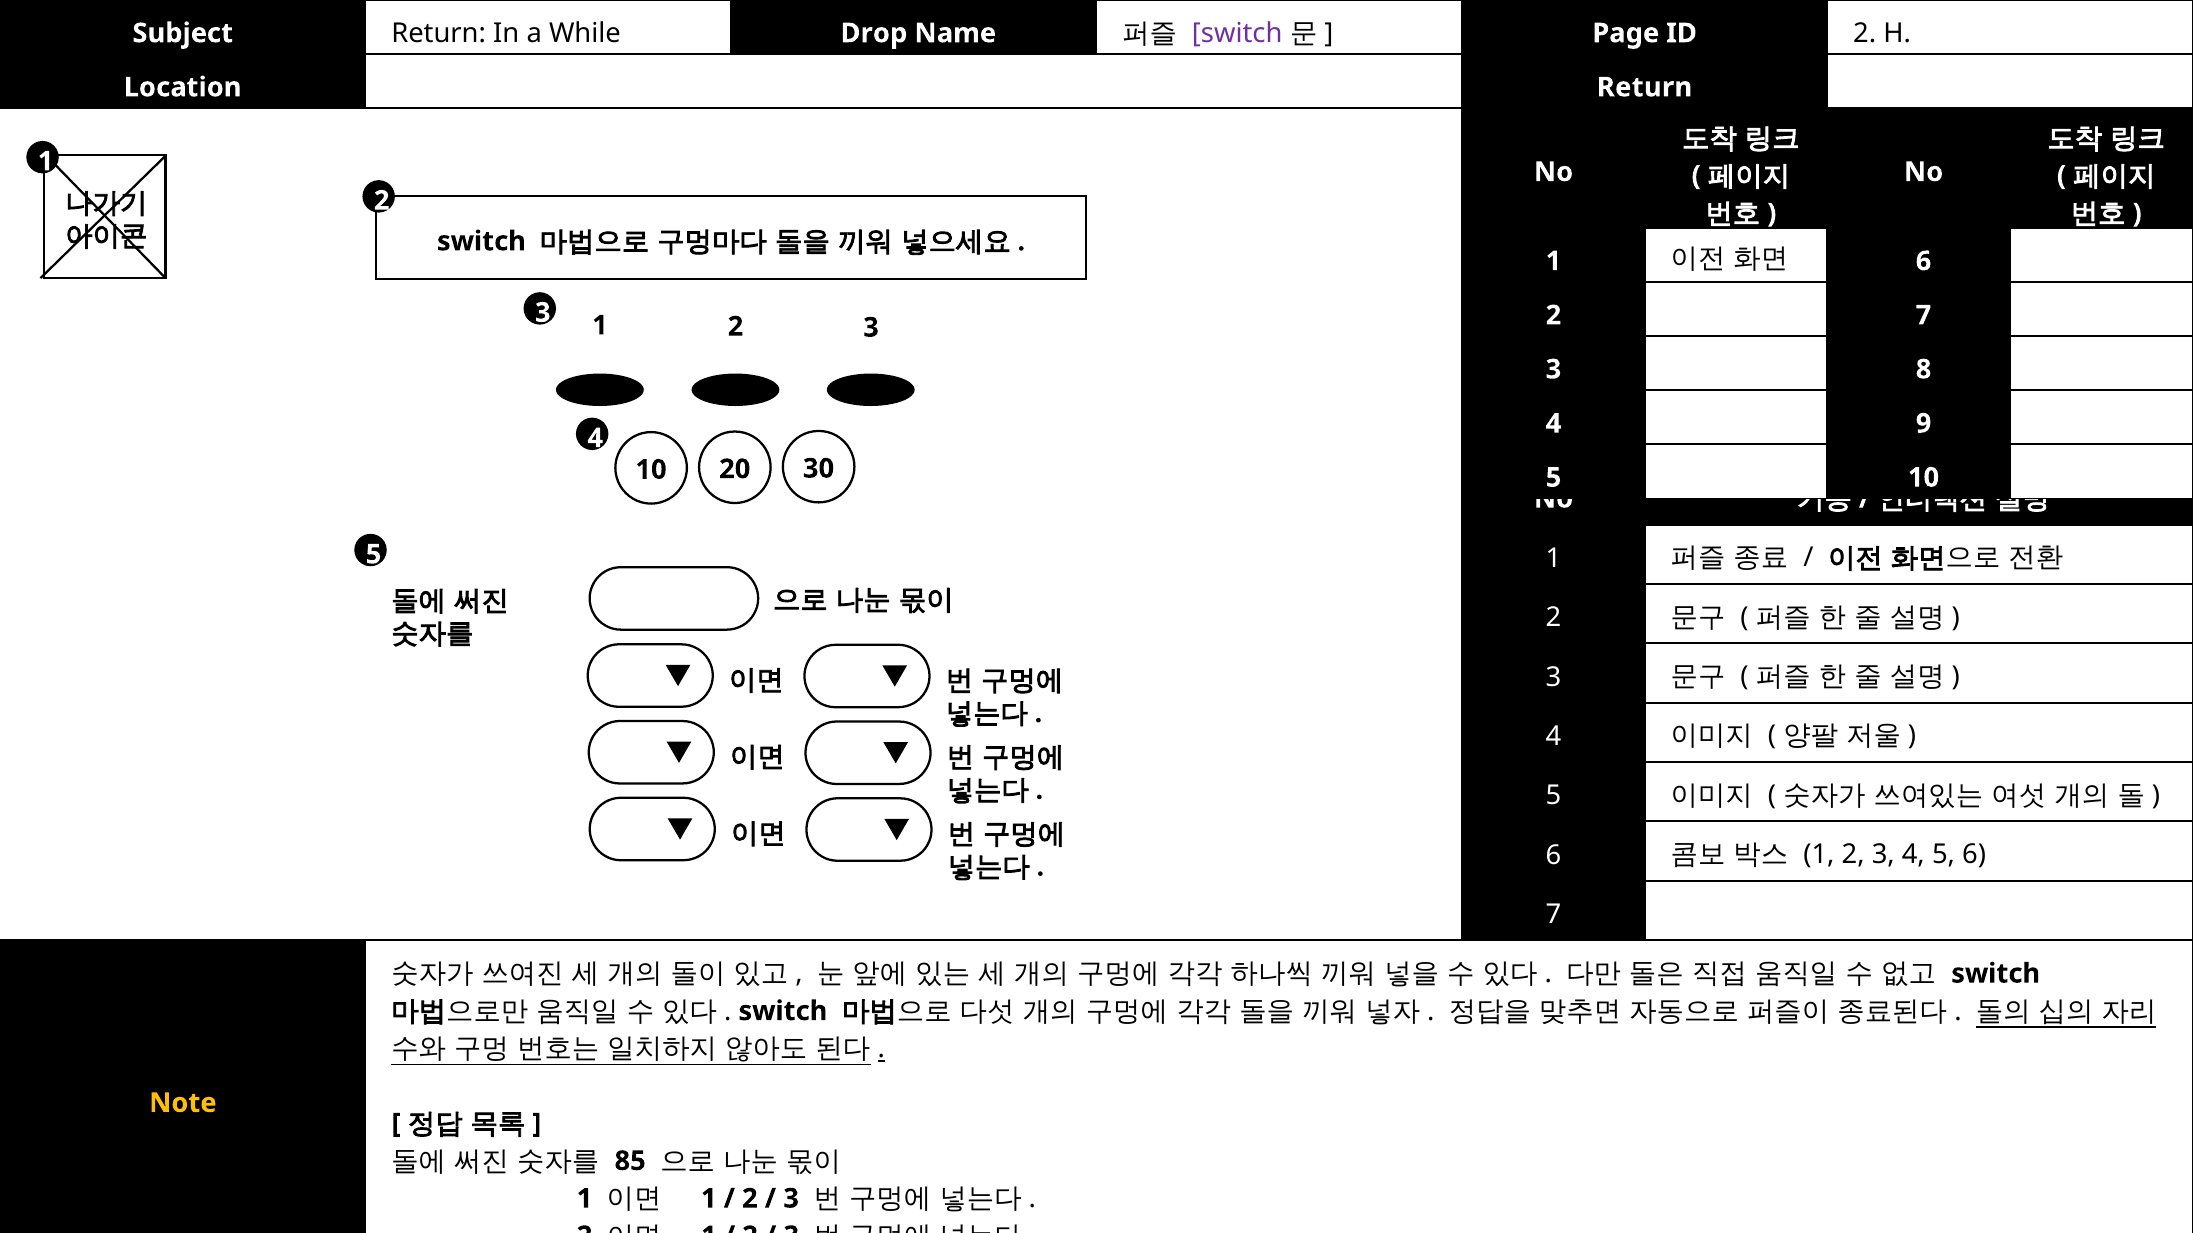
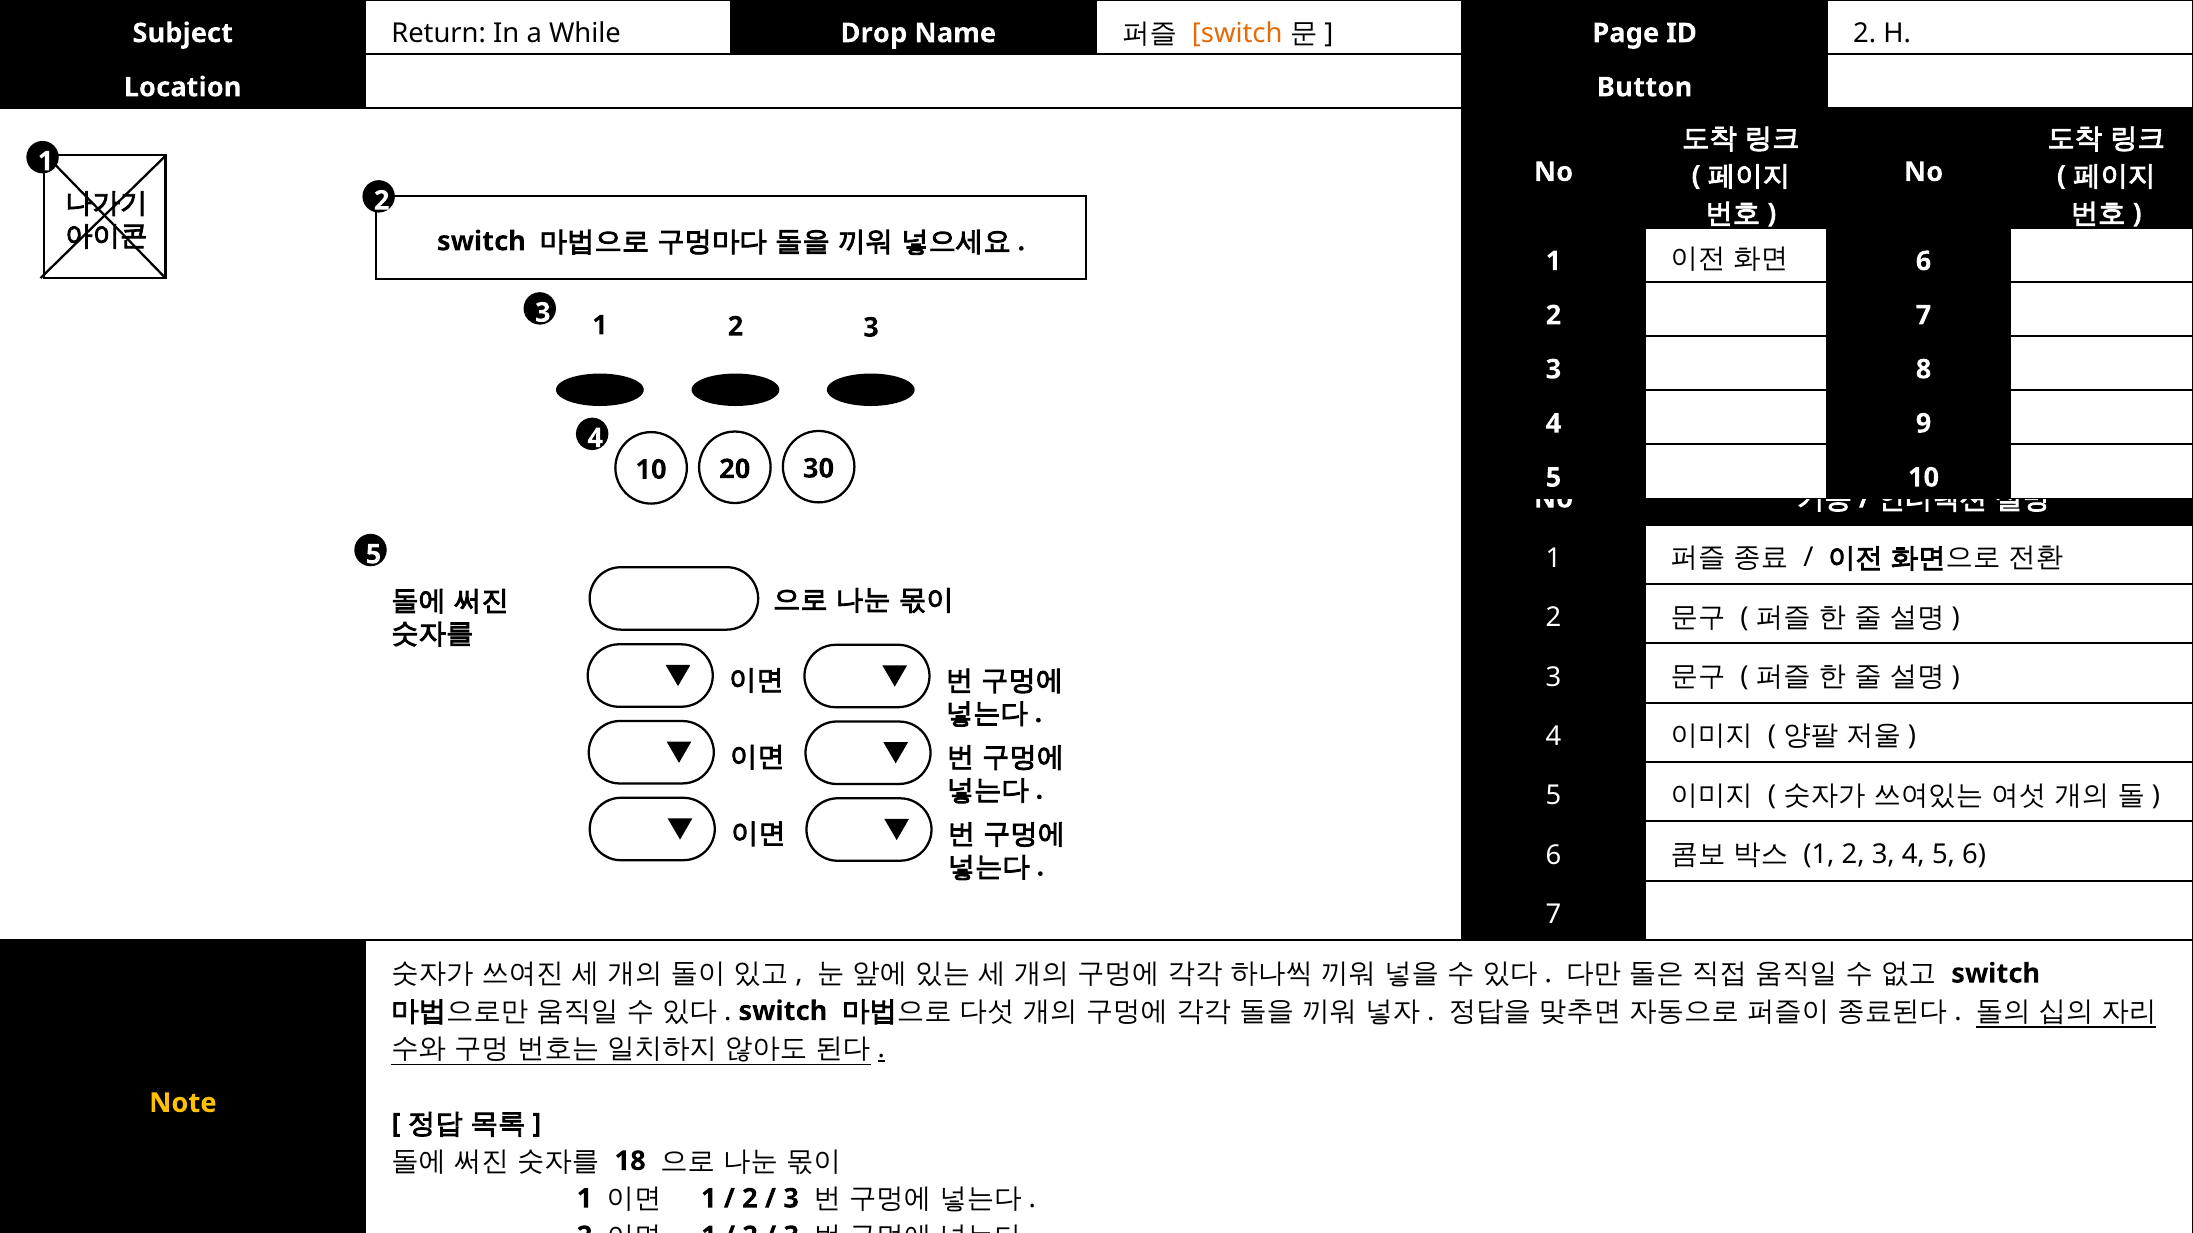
switch at (1237, 33) colour: purple -> orange
Location Return: Return -> Button
85: 85 -> 18
